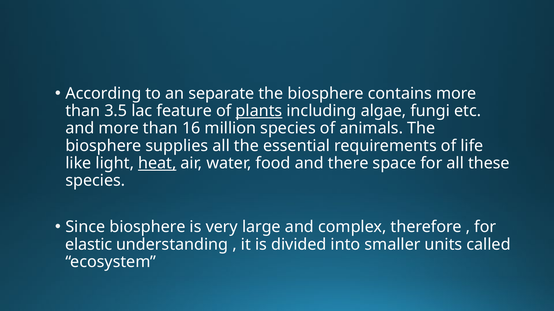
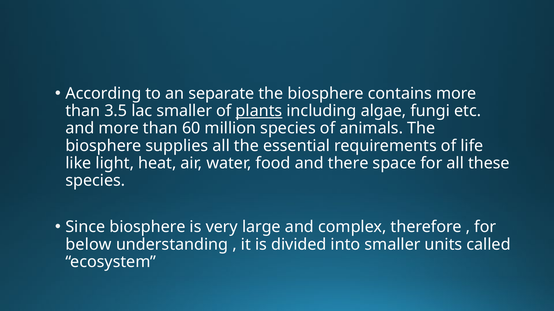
lac feature: feature -> smaller
16: 16 -> 60
heat underline: present -> none
elastic: elastic -> below
